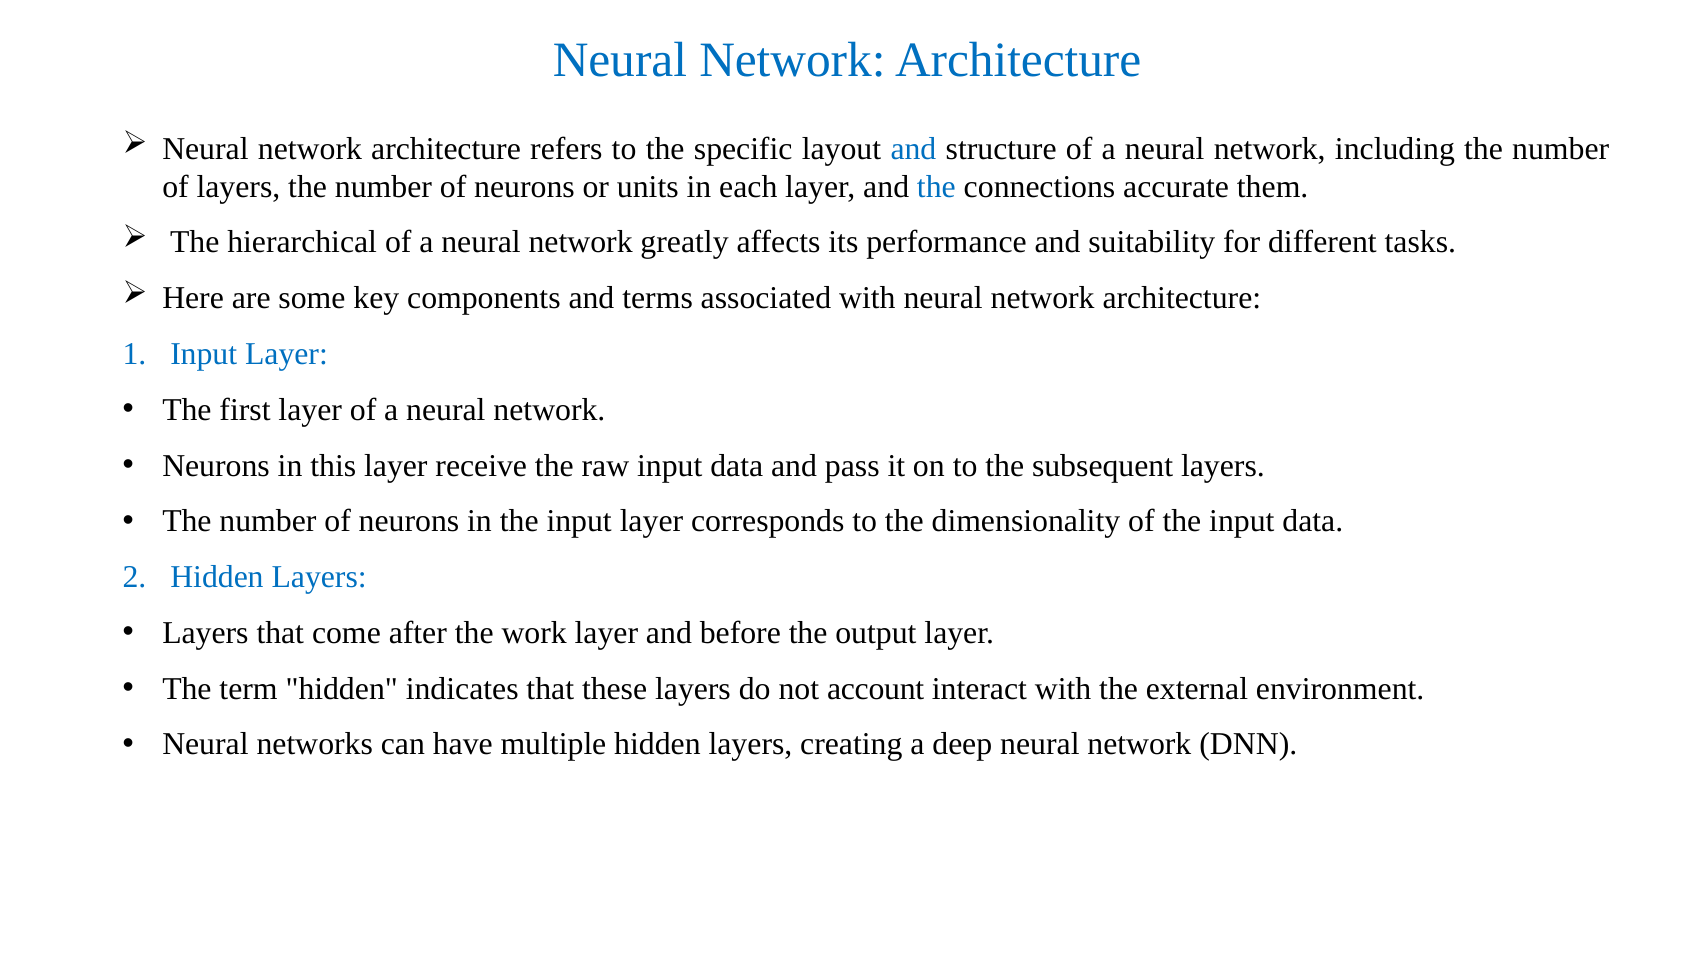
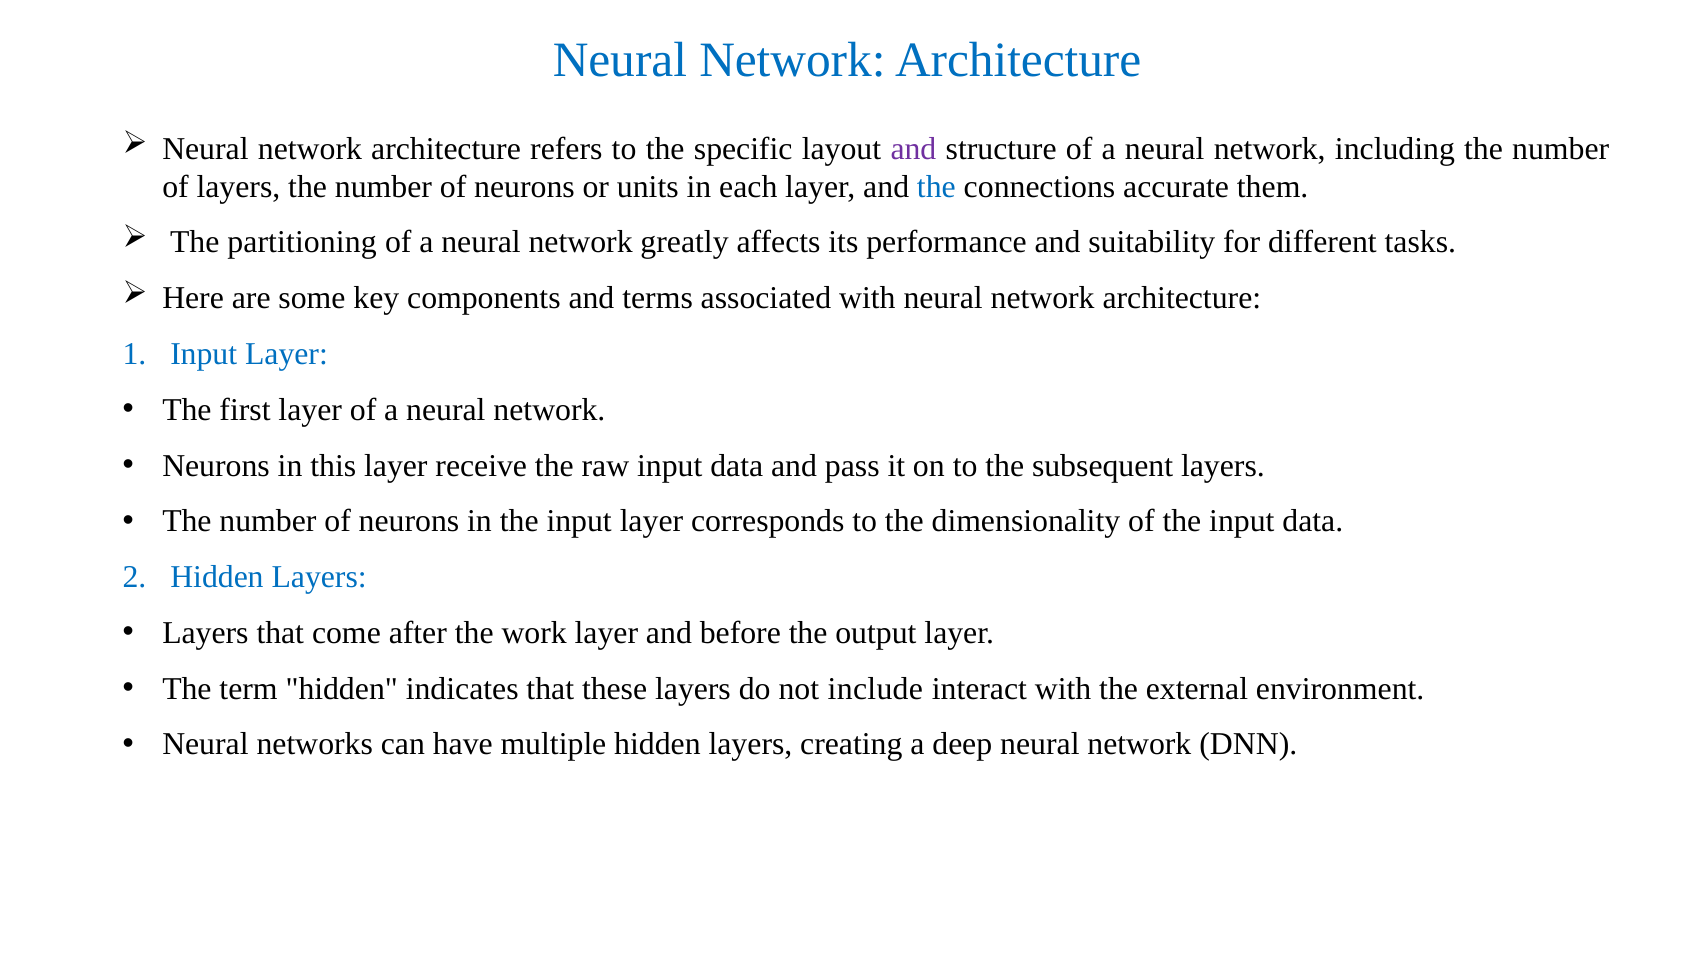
and at (913, 149) colour: blue -> purple
hierarchical: hierarchical -> partitioning
account: account -> include
